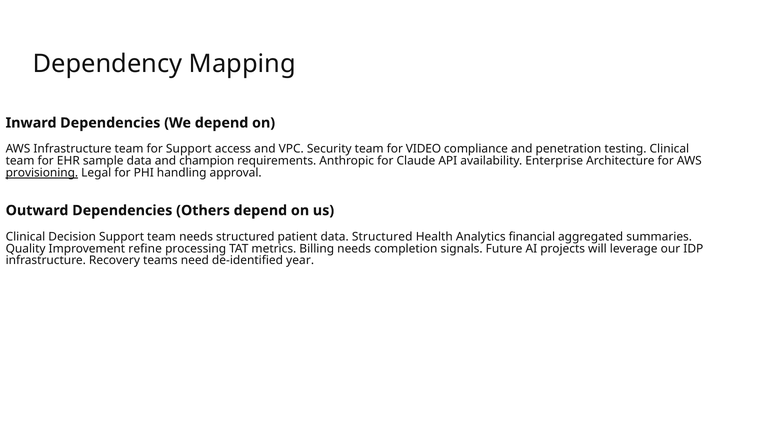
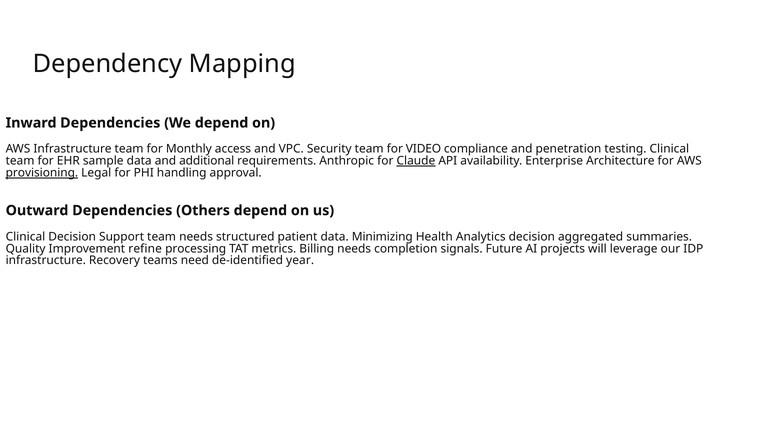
for Support: Support -> Monthly
champion: champion -> additional
Claude underline: none -> present
data Structured: Structured -> Minimizing
Analytics financial: financial -> decision
